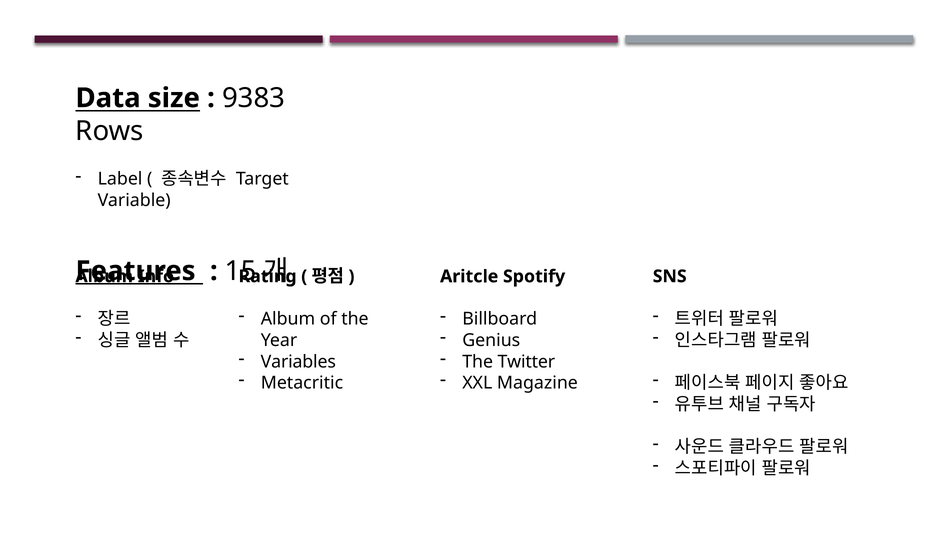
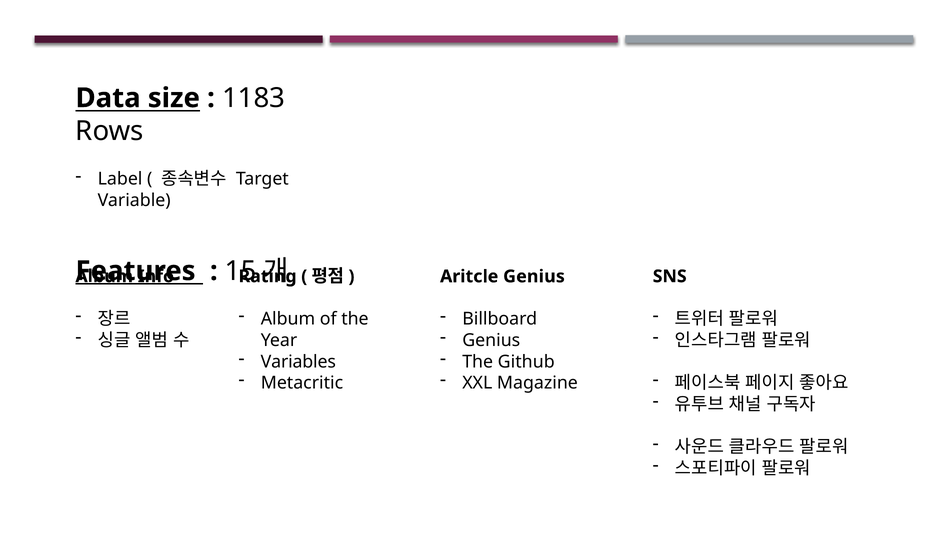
9383: 9383 -> 1183
Aritcle Spotify: Spotify -> Genius
Twitter: Twitter -> Github
